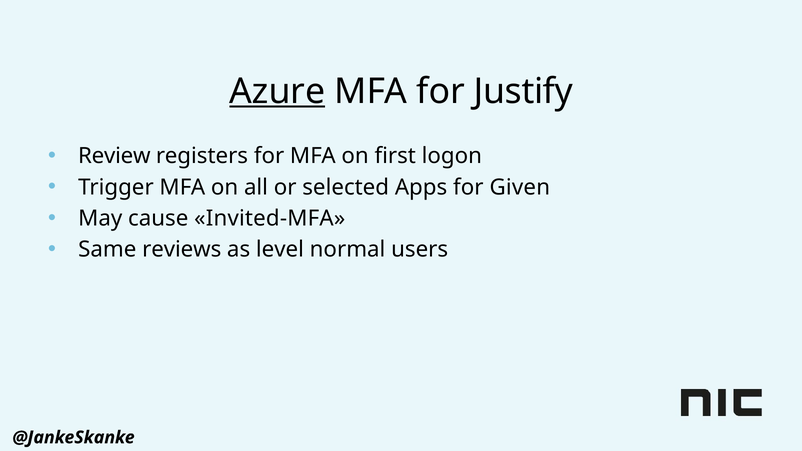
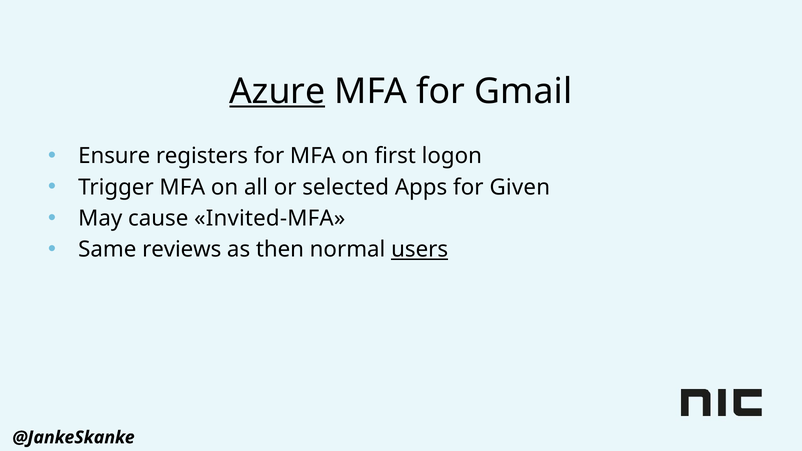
Justify: Justify -> Gmail
Review: Review -> Ensure
level: level -> then
users underline: none -> present
